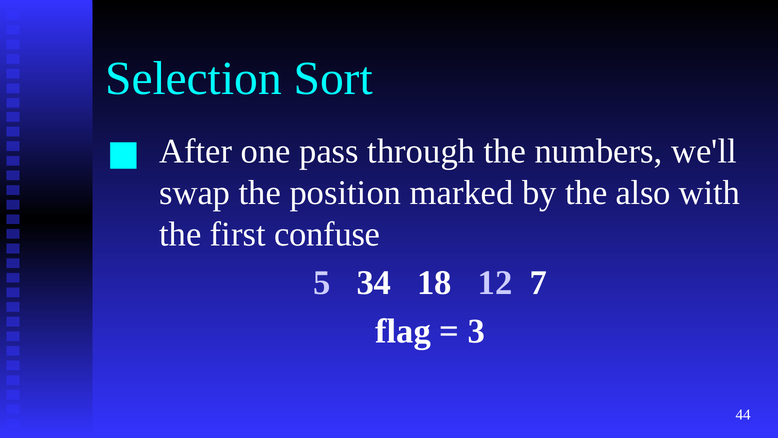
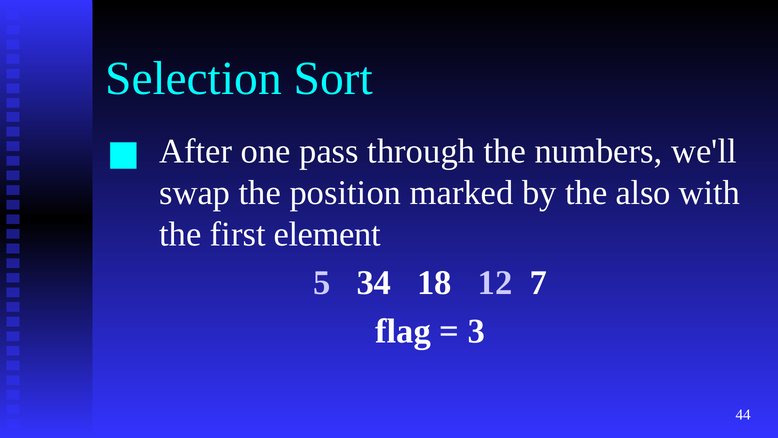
confuse: confuse -> element
